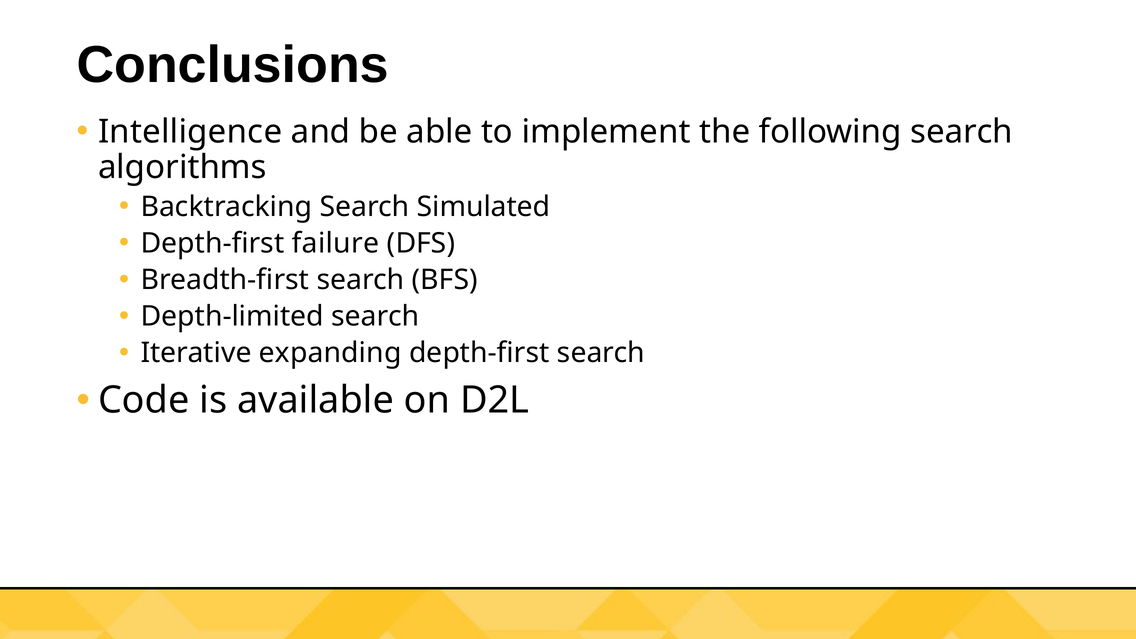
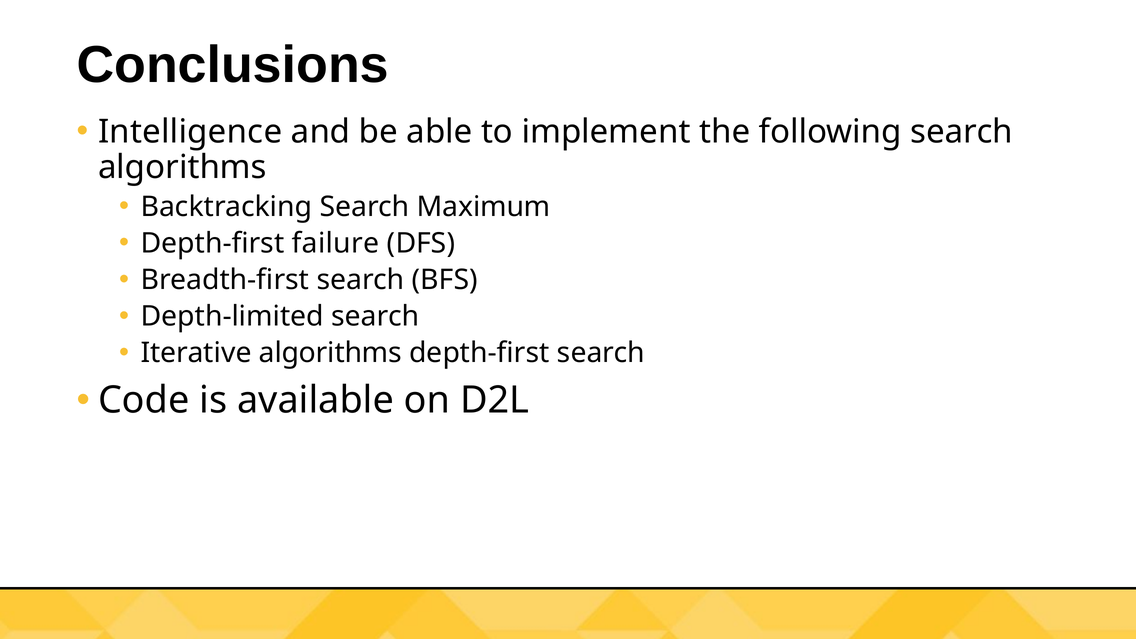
Simulated: Simulated -> Maximum
Iterative expanding: expanding -> algorithms
